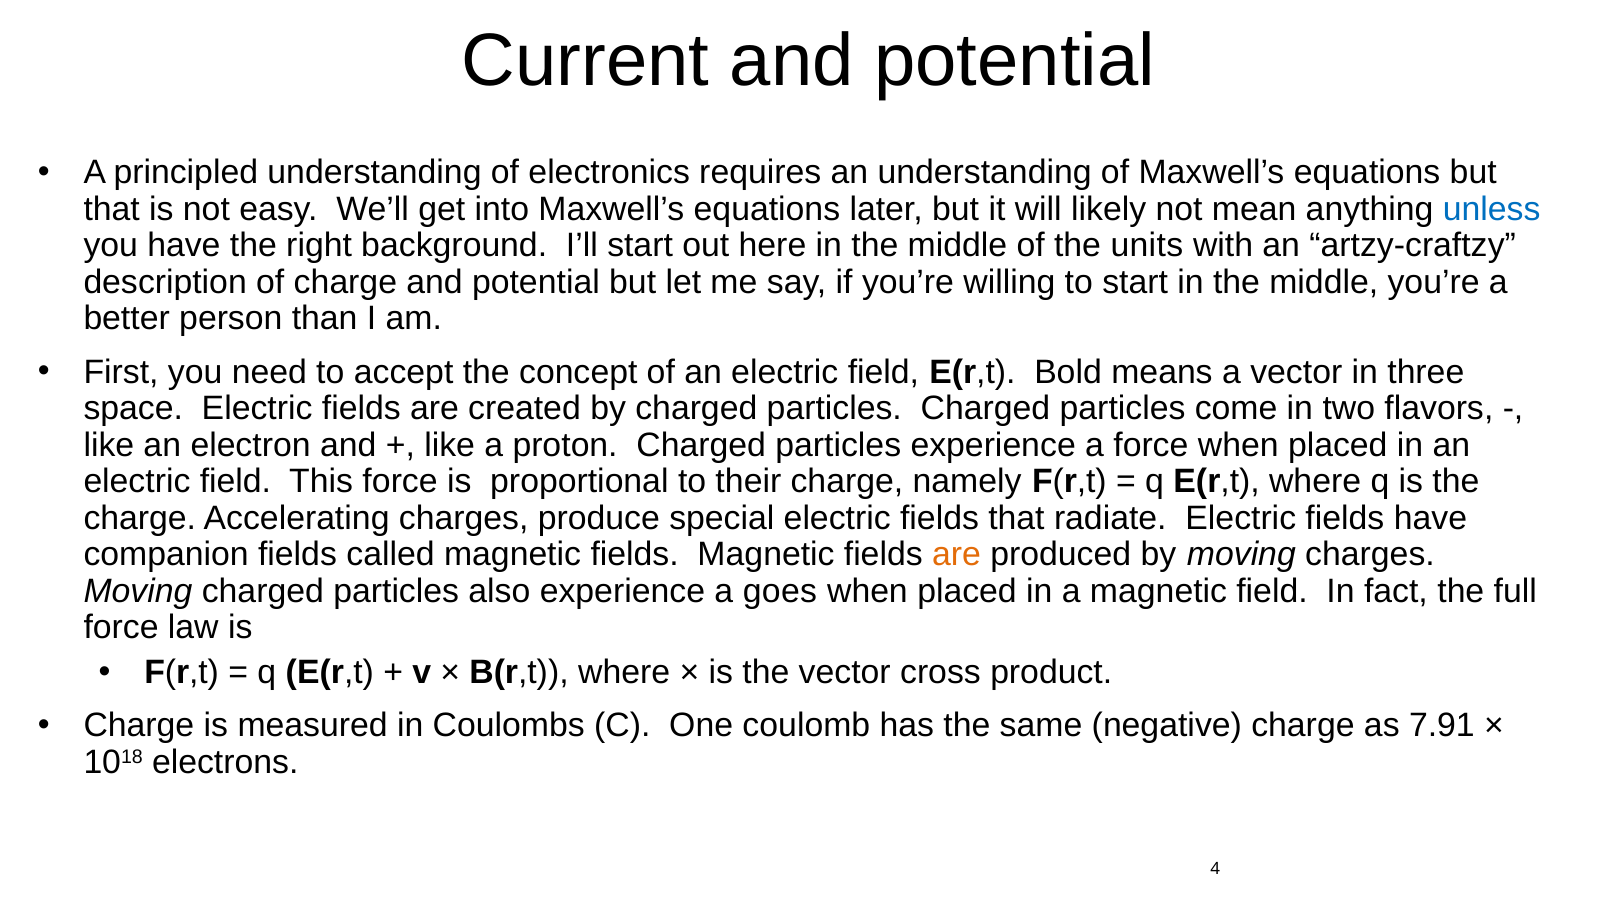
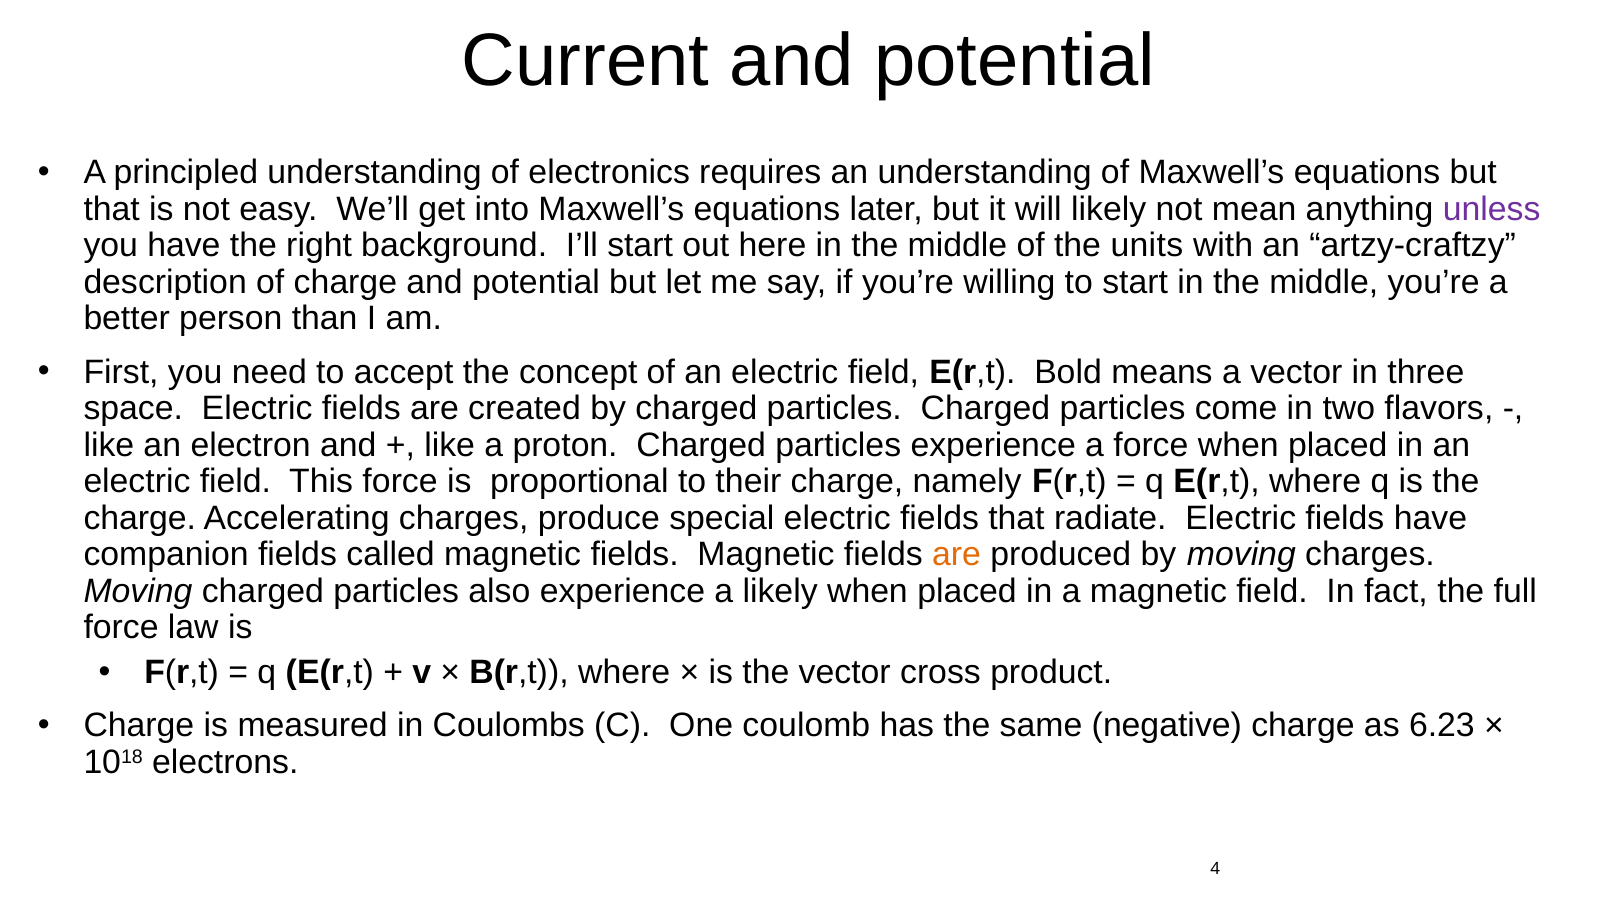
unless colour: blue -> purple
a goes: goes -> likely
7.91: 7.91 -> 6.23
